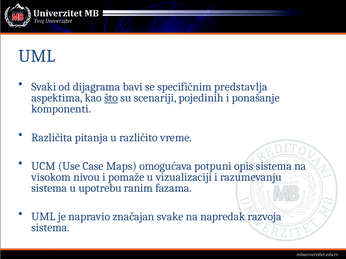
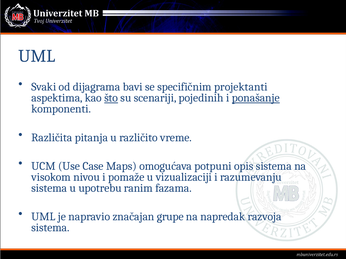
predstavlja: predstavlja -> projektanti
ponašanje underline: none -> present
svake: svake -> grupe
